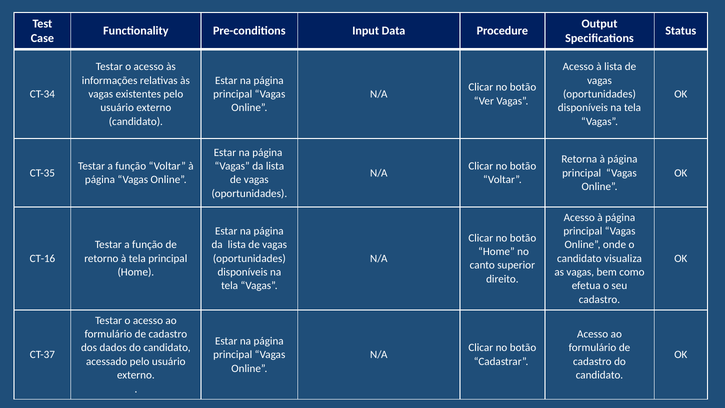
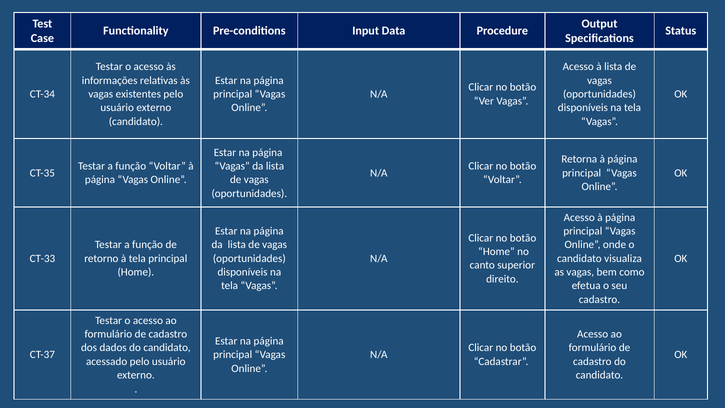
CT-16: CT-16 -> CT-33
